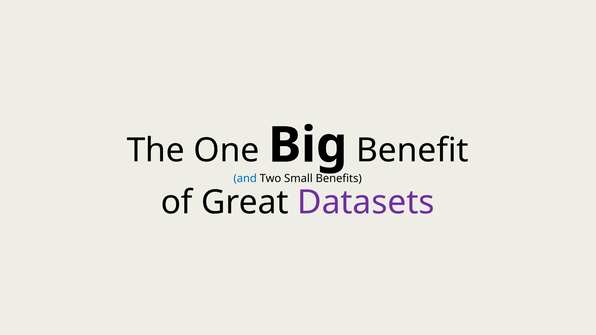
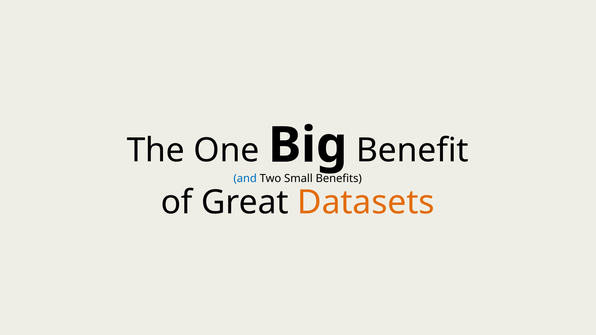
Datasets colour: purple -> orange
